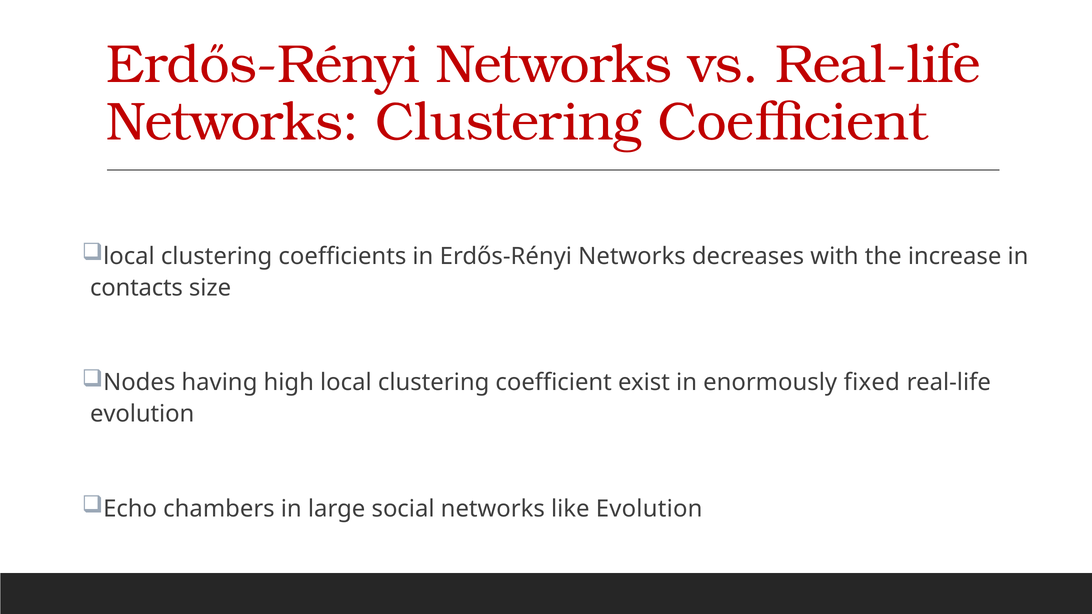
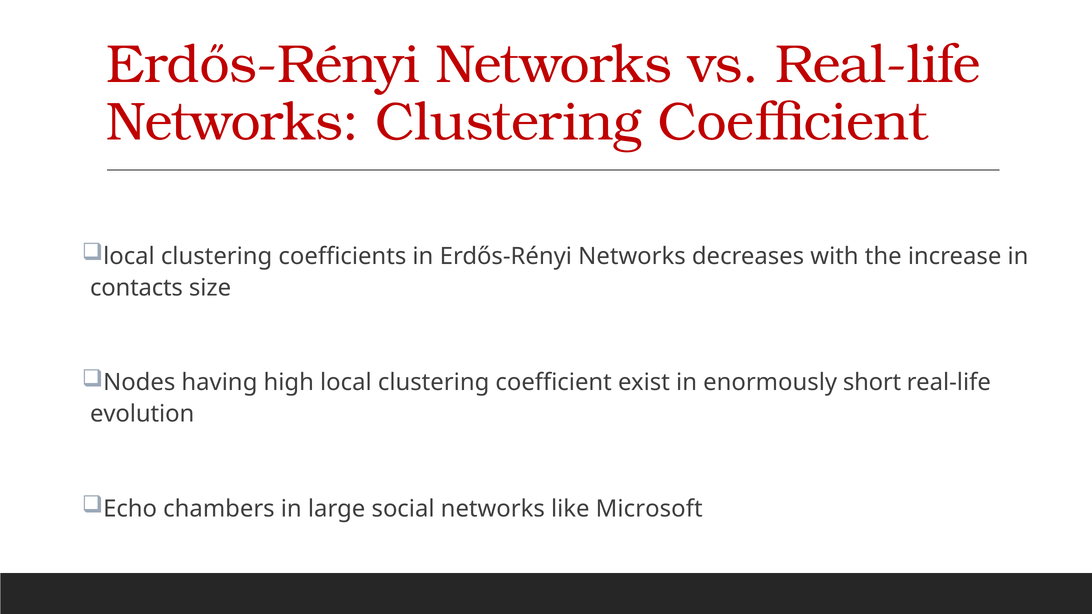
fixed: fixed -> short
like Evolution: Evolution -> Microsoft
